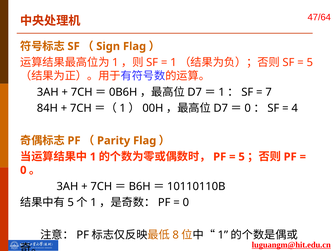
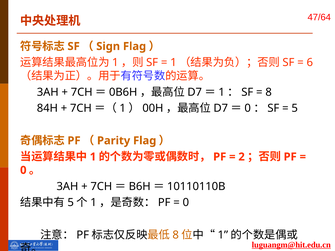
5 at (310, 63): 5 -> 6
7 at (269, 92): 7 -> 8
4 at (295, 108): 4 -> 5
5 at (242, 157): 5 -> 2
